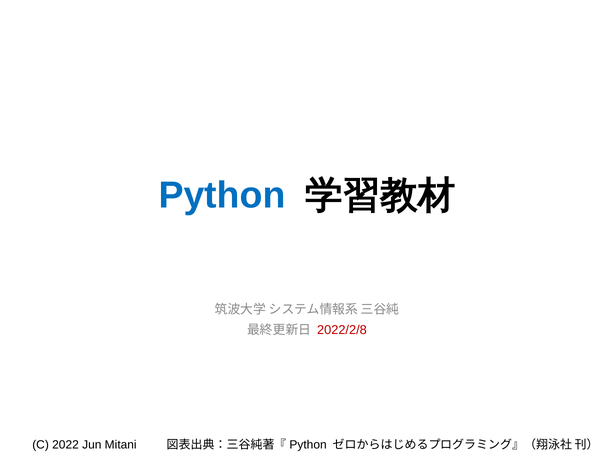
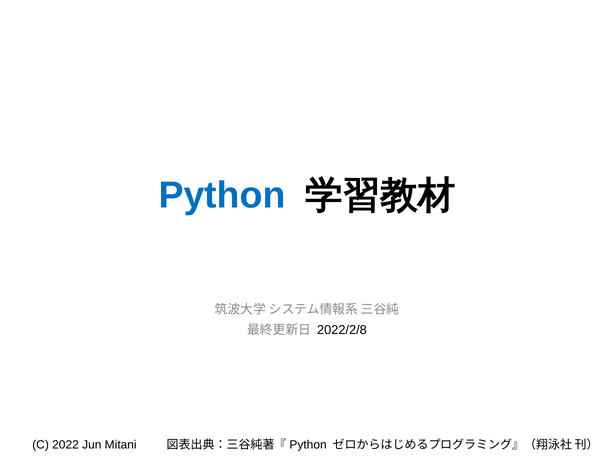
2022/2/8 colour: red -> black
